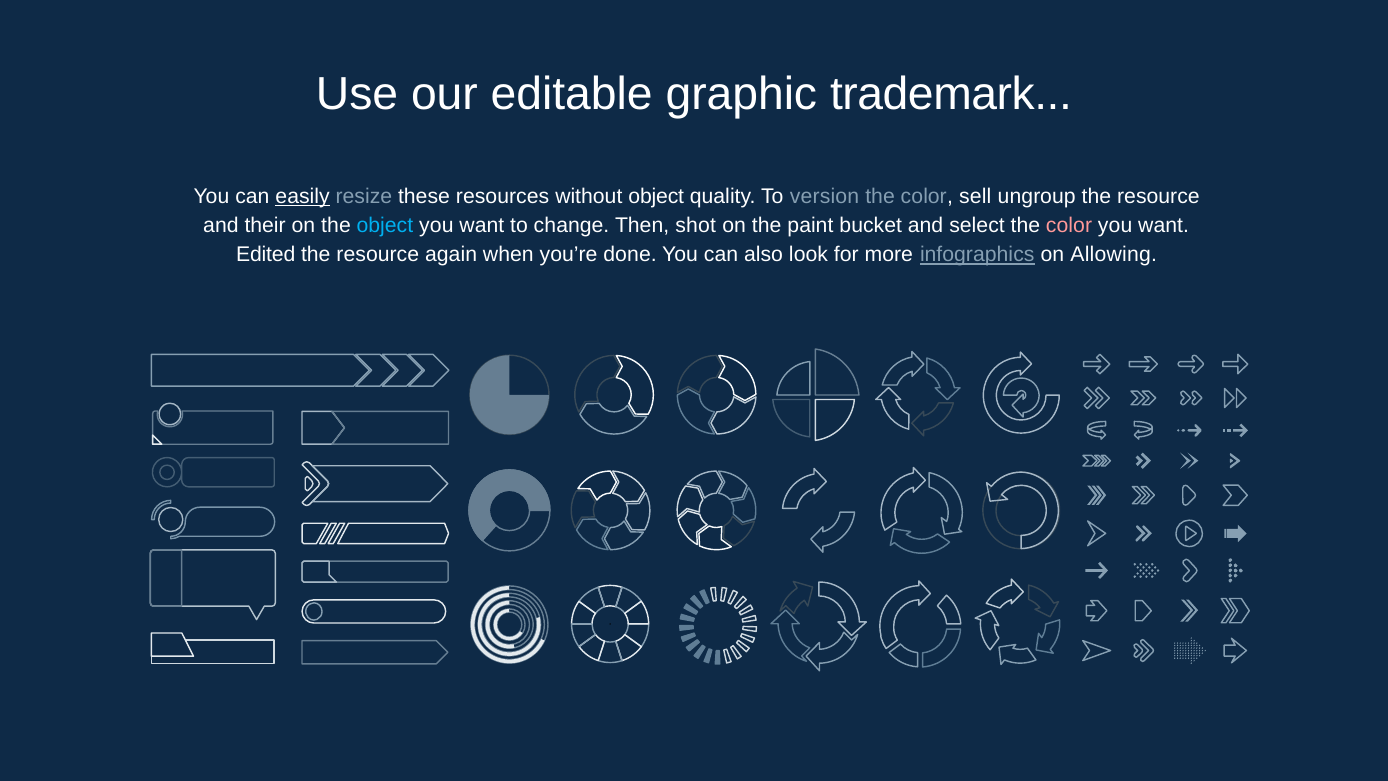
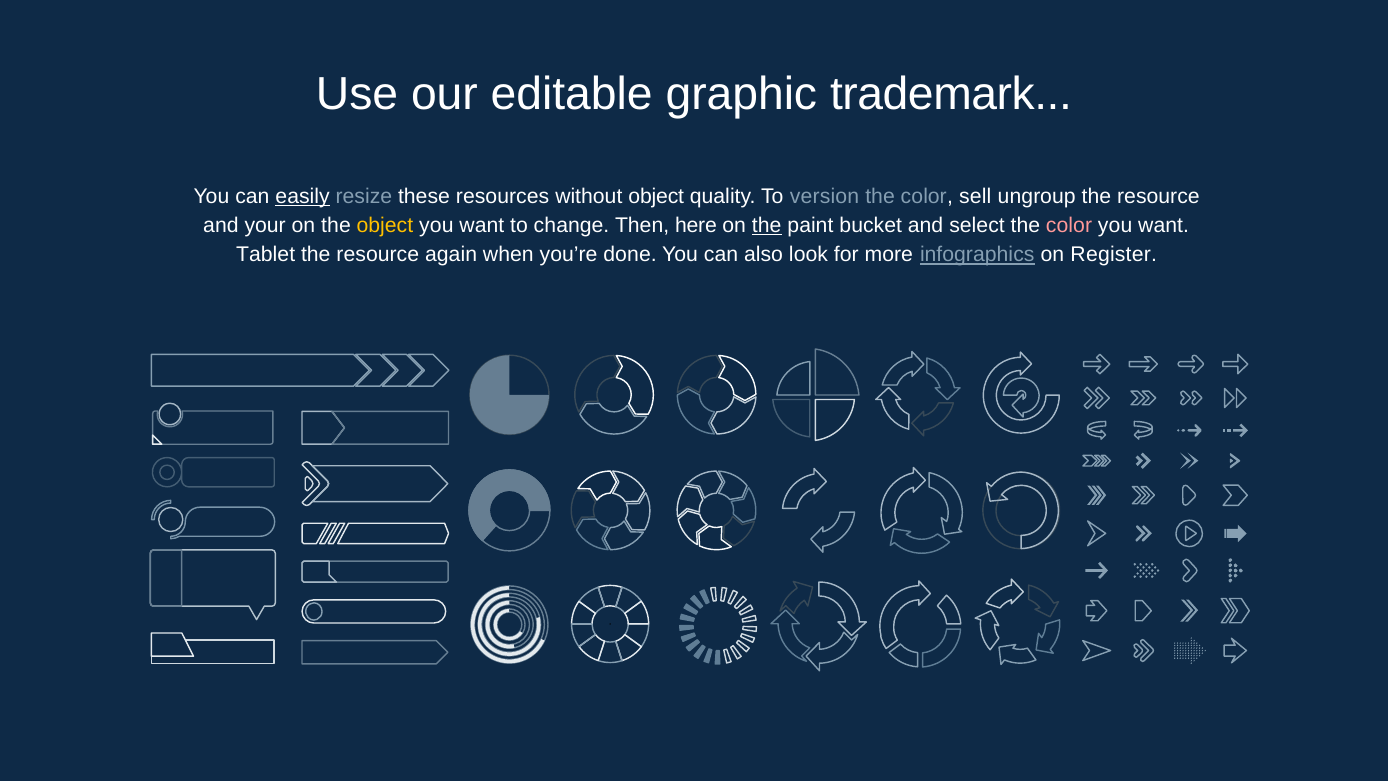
their: their -> your
object at (385, 225) colour: light blue -> yellow
shot: shot -> here
the at (767, 225) underline: none -> present
Edited: Edited -> Tablet
Allowing: Allowing -> Register
